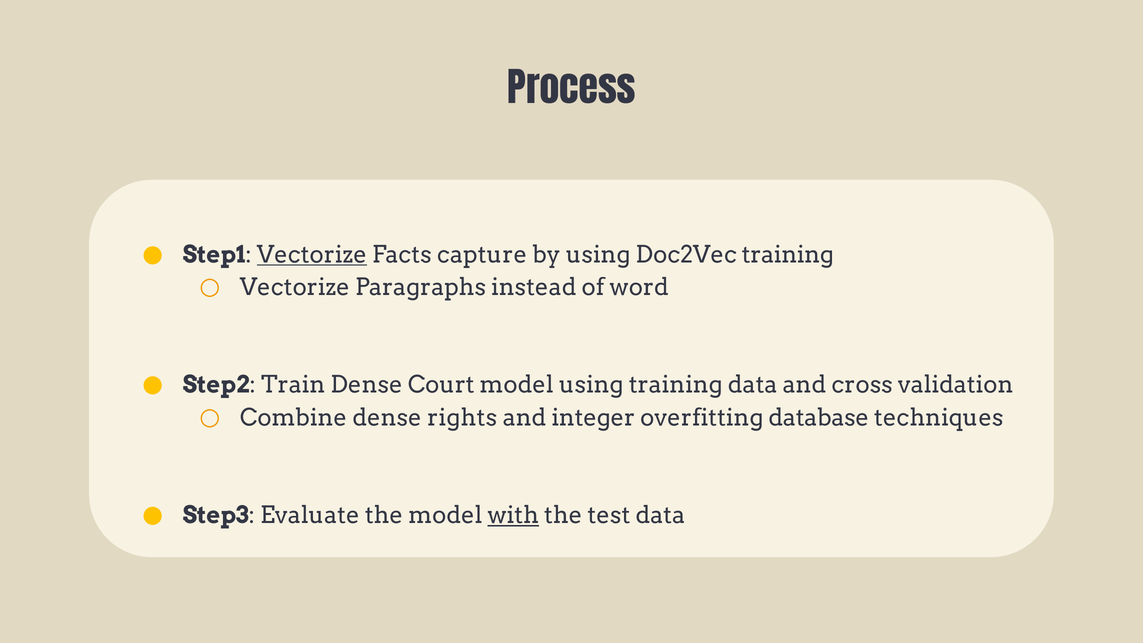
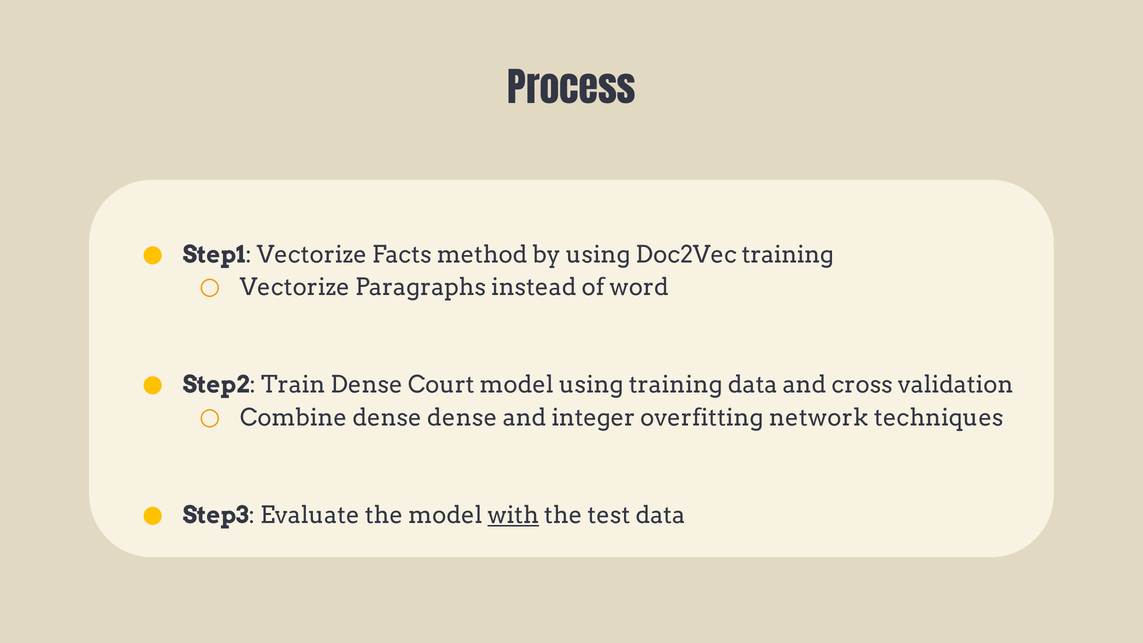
Vectorize at (312, 255) underline: present -> none
capture: capture -> method
dense rights: rights -> dense
database: database -> network
